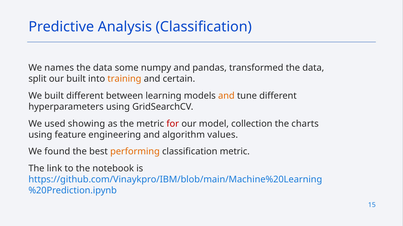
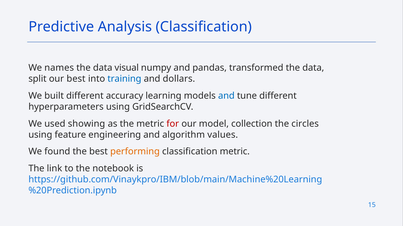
some: some -> visual
our built: built -> best
training colour: orange -> blue
certain: certain -> dollars
between: between -> accuracy
and at (226, 96) colour: orange -> blue
charts: charts -> circles
